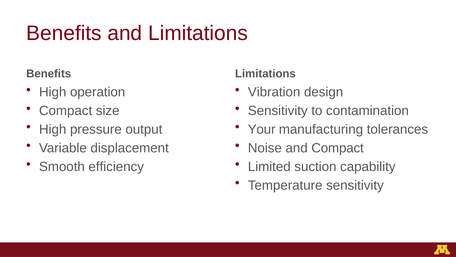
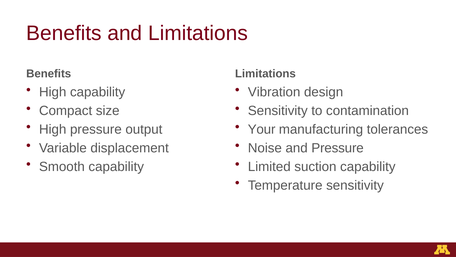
High operation: operation -> capability
and Compact: Compact -> Pressure
Smooth efficiency: efficiency -> capability
